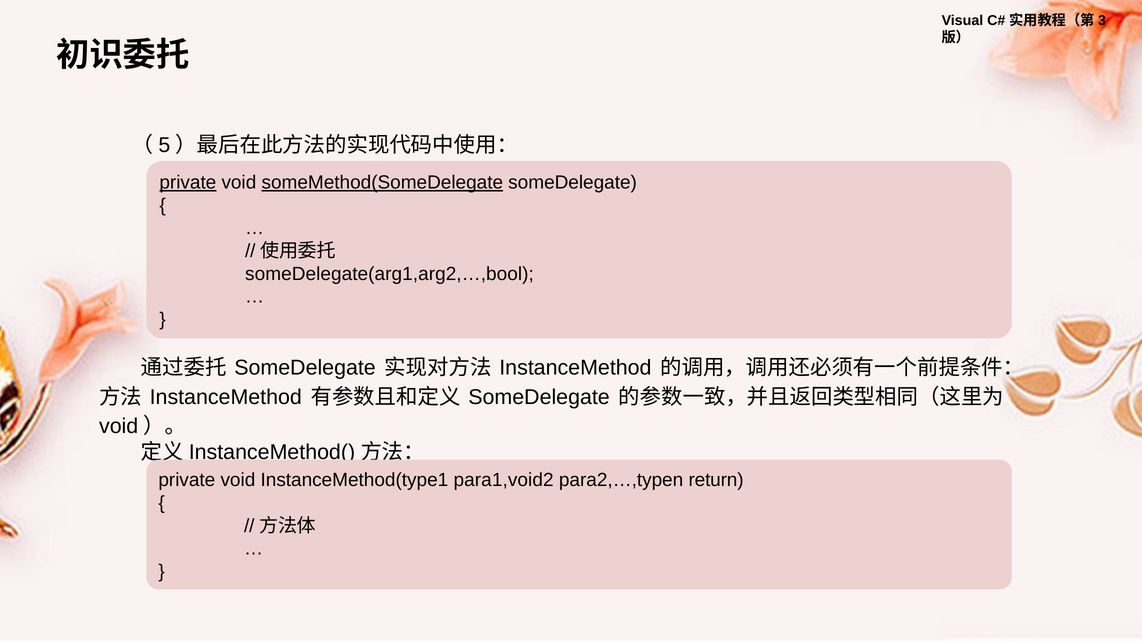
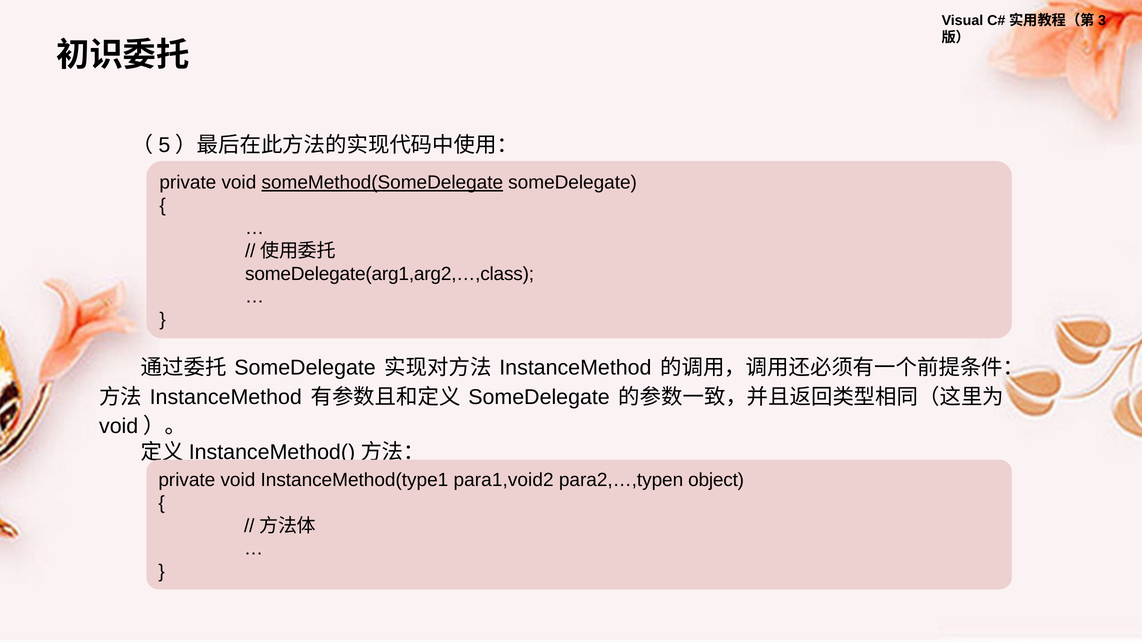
private at (188, 183) underline: present -> none
someDelegate(arg1,arg2,…,bool: someDelegate(arg1,arg2,…,bool -> someDelegate(arg1,arg2,…,class
return: return -> object
